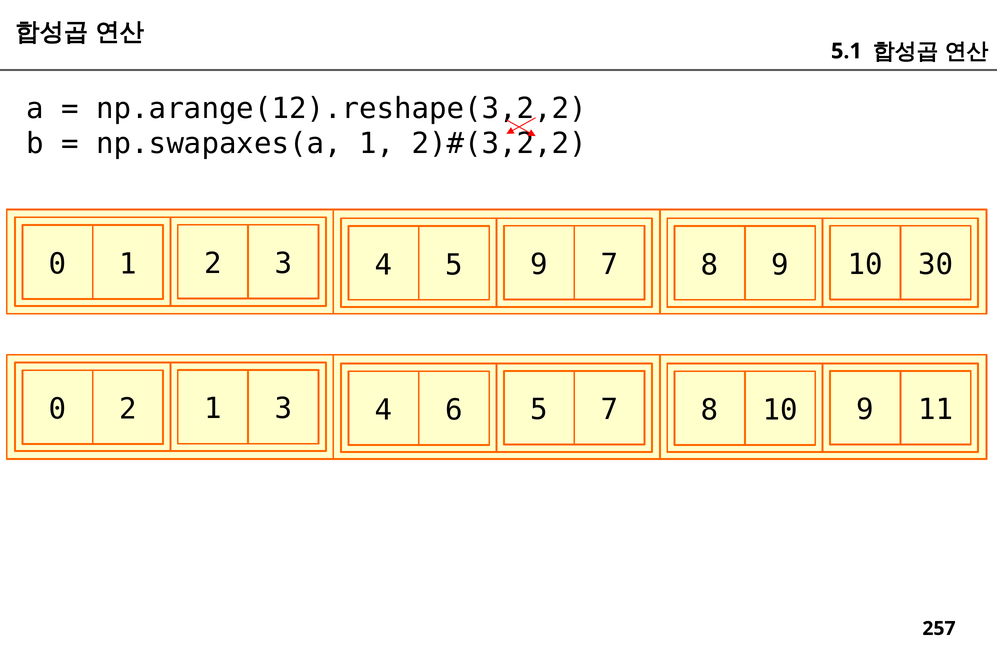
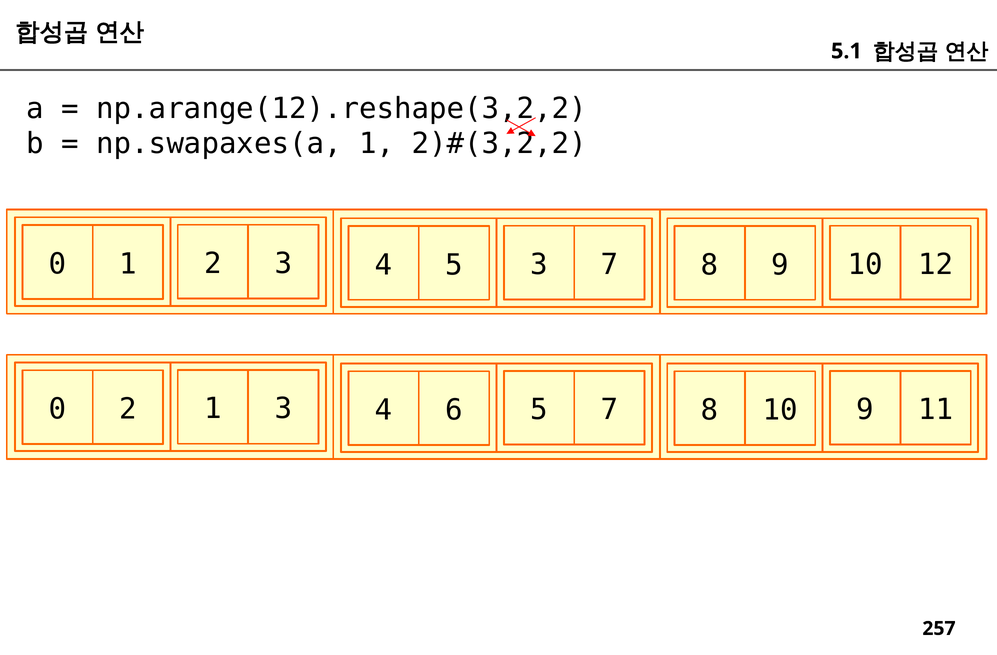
5 9: 9 -> 3
30: 30 -> 12
